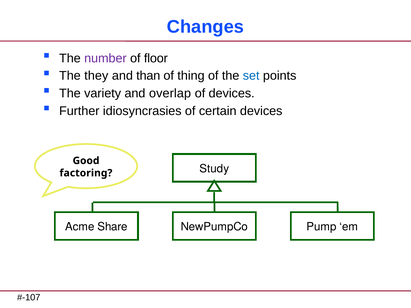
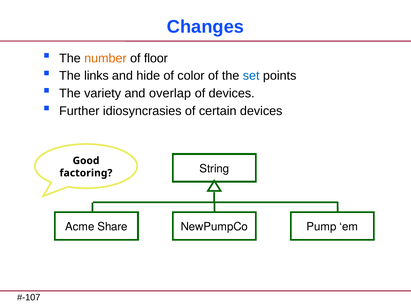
number colour: purple -> orange
they: they -> links
than: than -> hide
thing: thing -> color
Study: Study -> String
